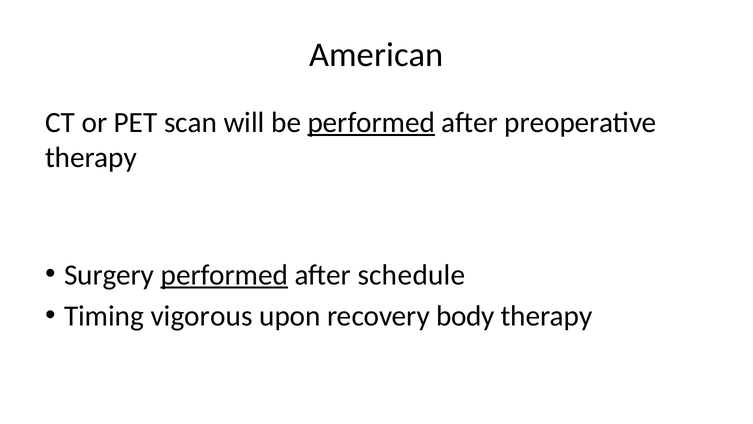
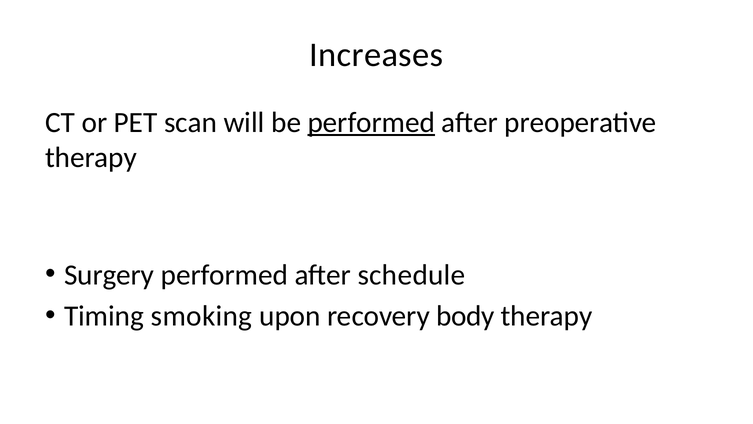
American: American -> Increases
performed at (224, 275) underline: present -> none
vigorous: vigorous -> smoking
